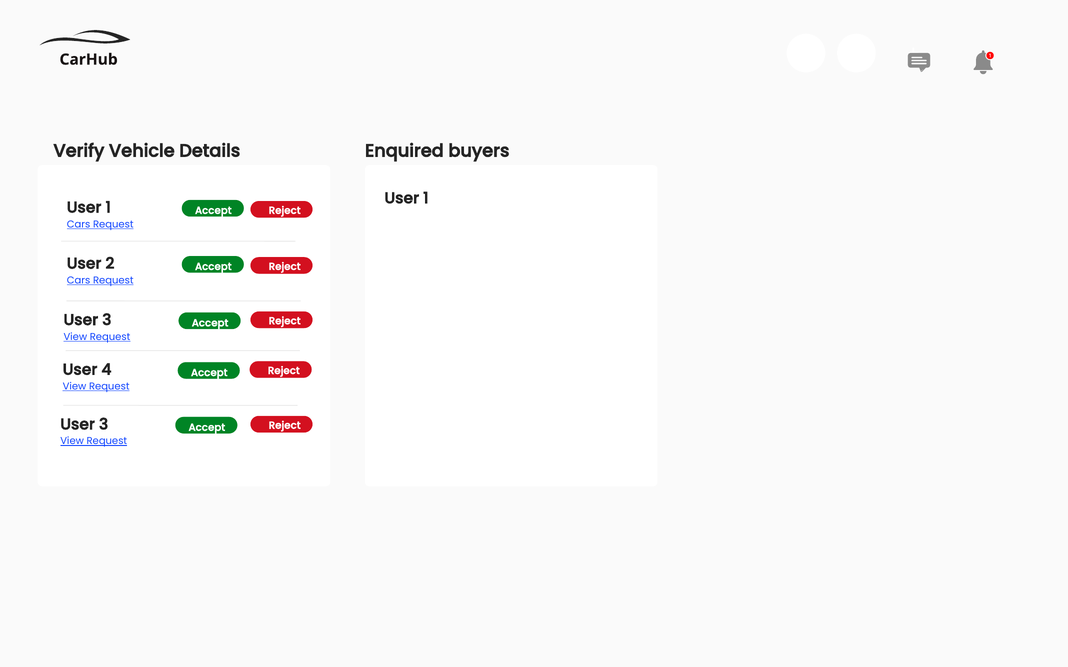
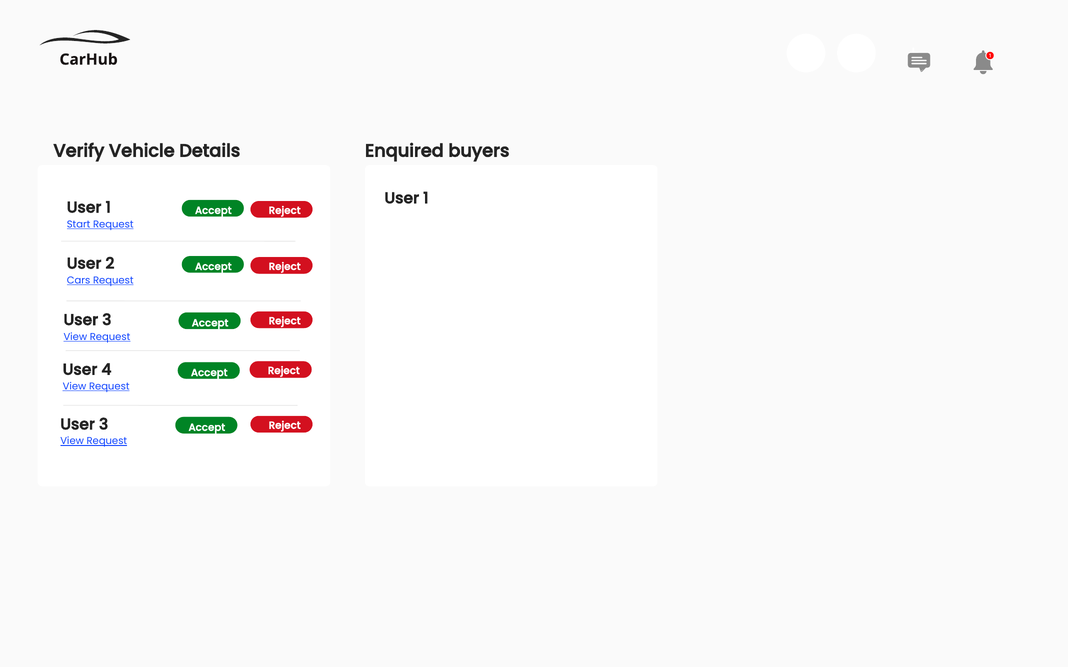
Cars at (79, 224): Cars -> Start
